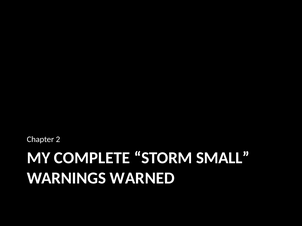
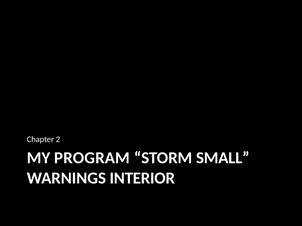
COMPLETE: COMPLETE -> PROGRAM
WARNED: WARNED -> INTERIOR
